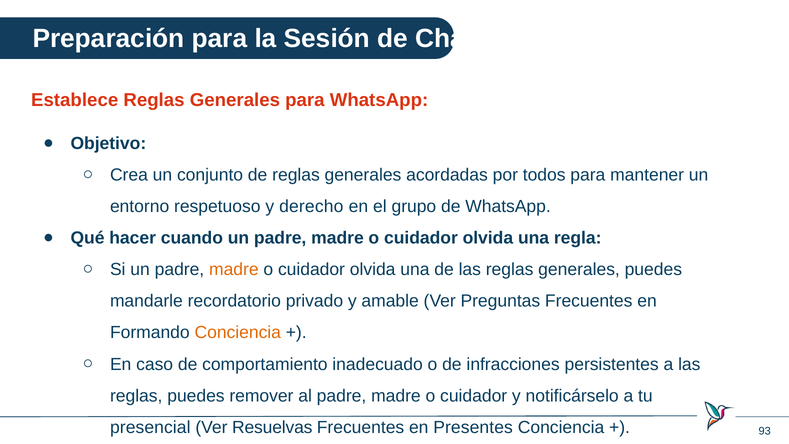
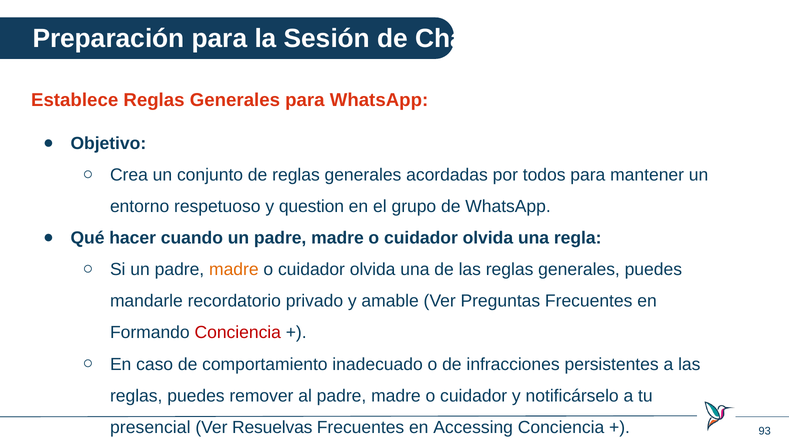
derecho: derecho -> question
Conciencia at (238, 333) colour: orange -> red
Presentes: Presentes -> Accessing
